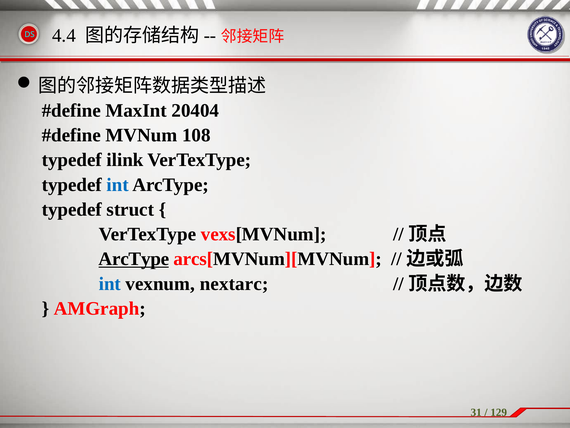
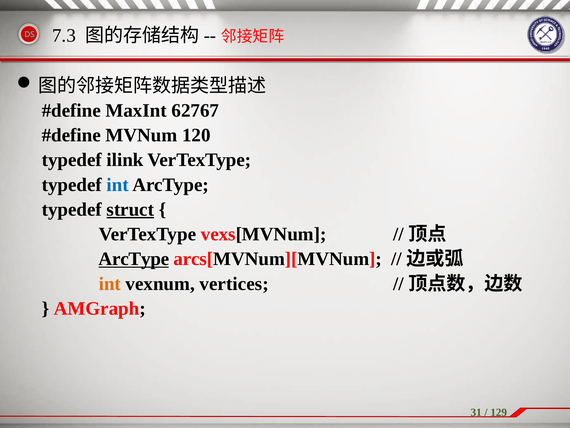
4.4: 4.4 -> 7.3
20404: 20404 -> 62767
108: 108 -> 120
struct underline: none -> present
int at (110, 283) colour: blue -> orange
nextarc: nextarc -> vertices
